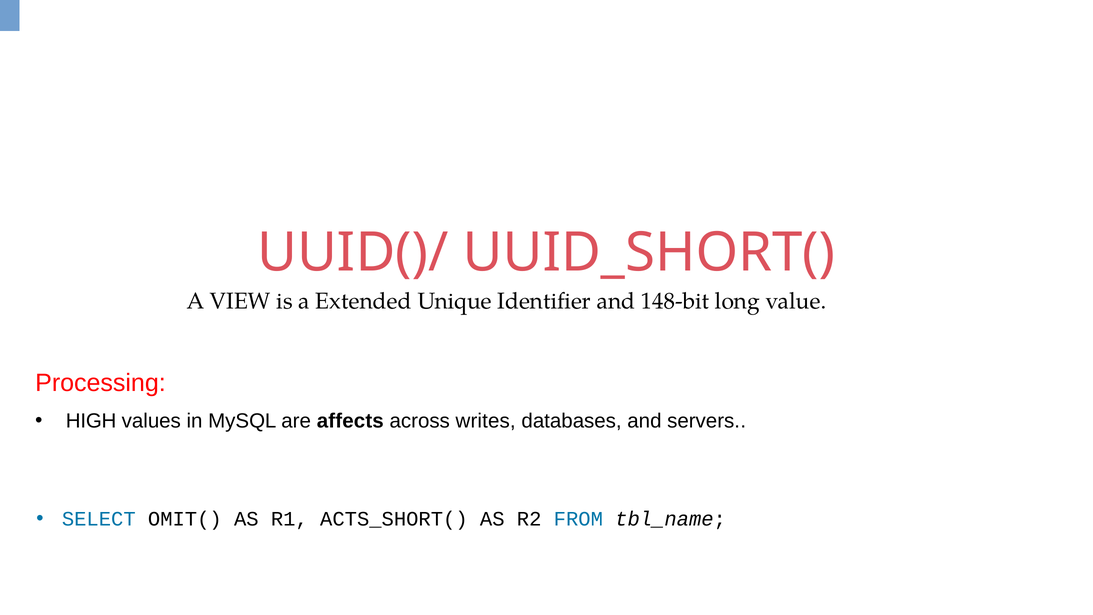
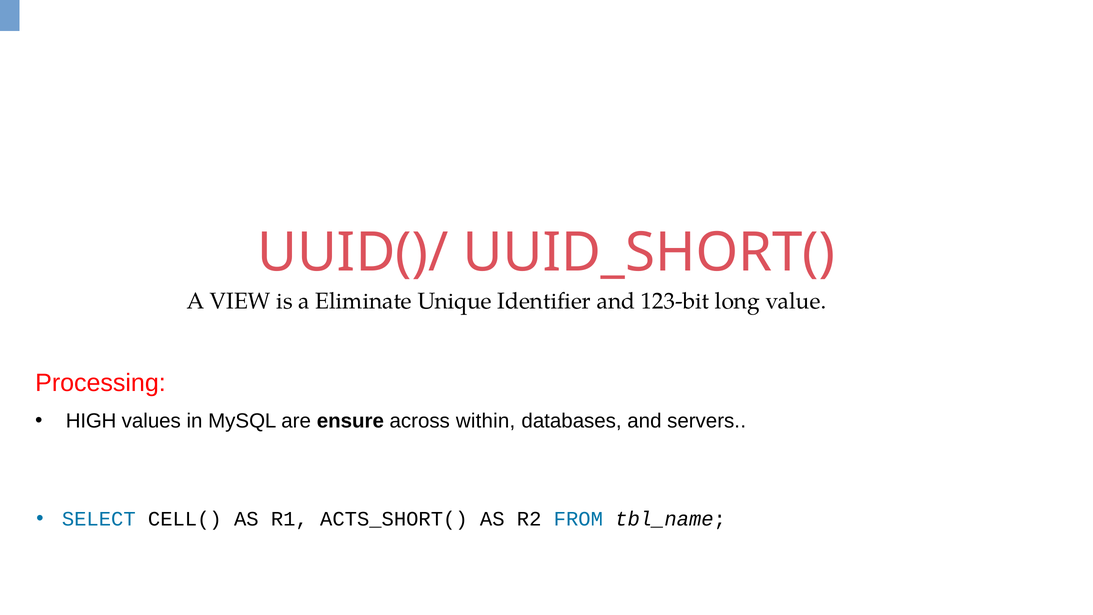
Extended: Extended -> Eliminate
148-bit: 148-bit -> 123-bit
affects: affects -> ensure
writes: writes -> within
OMIT(: OMIT( -> CELL(
